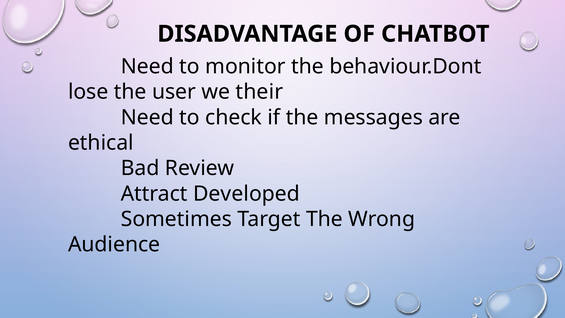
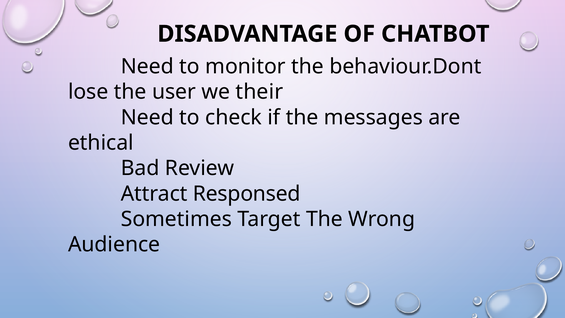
Developed: Developed -> Responsed
